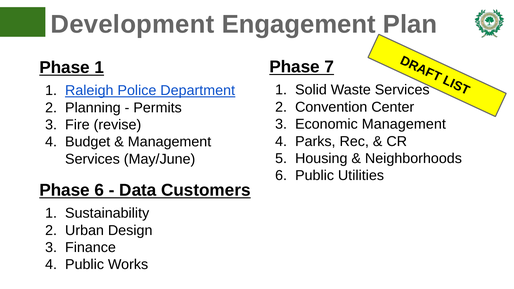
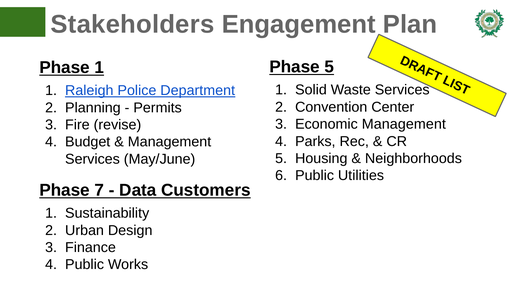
Development: Development -> Stakeholders
Phase 7: 7 -> 5
Phase 6: 6 -> 7
